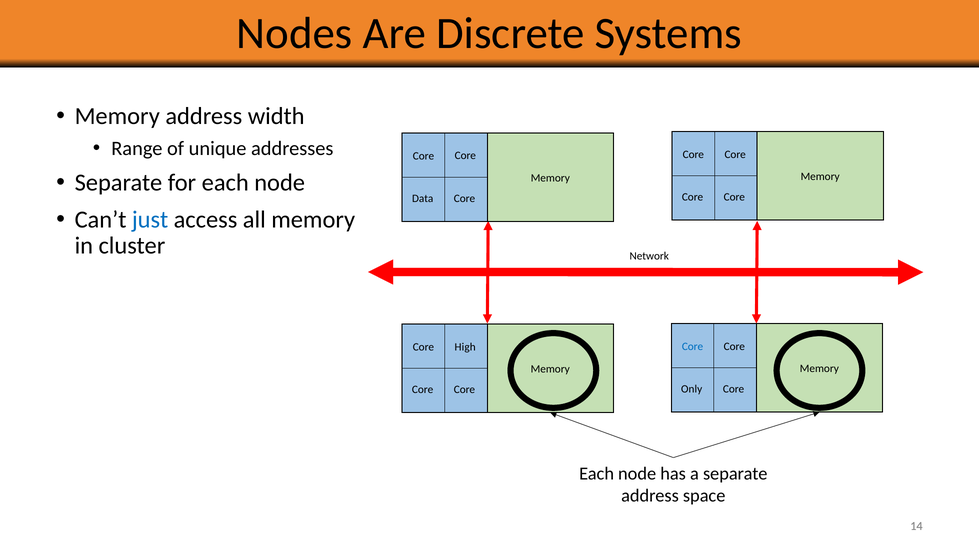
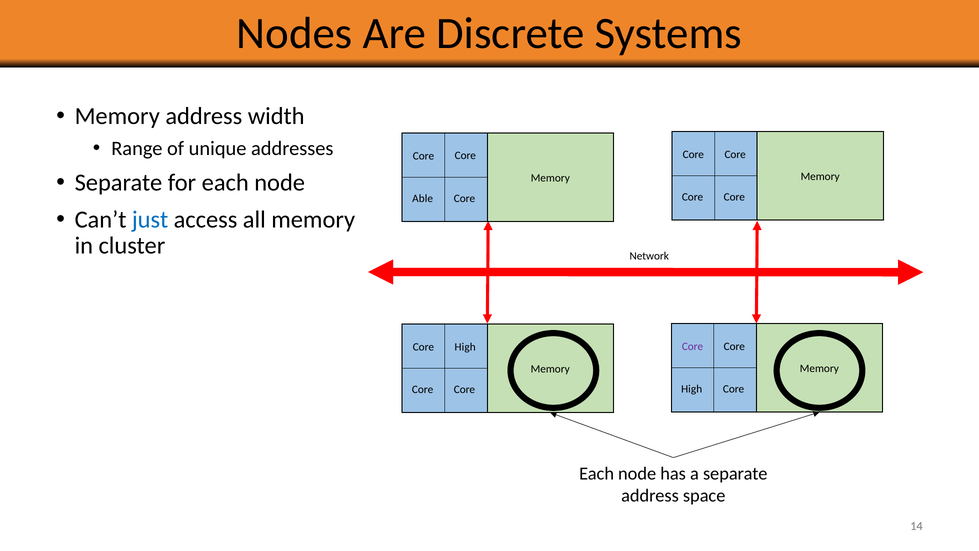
Data: Data -> Able
Core at (693, 346) colour: blue -> purple
Only at (692, 389): Only -> High
